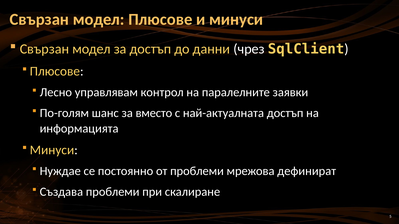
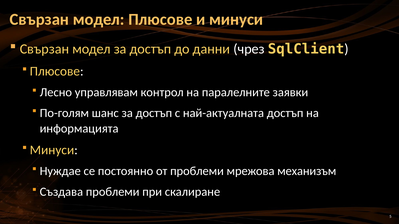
шанс за вместо: вместо -> достъп
дефинират: дефинират -> механизъм
